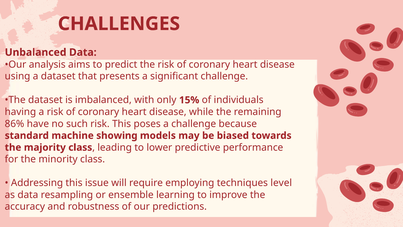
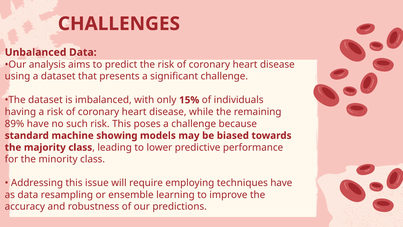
86%: 86% -> 89%
techniques level: level -> have
